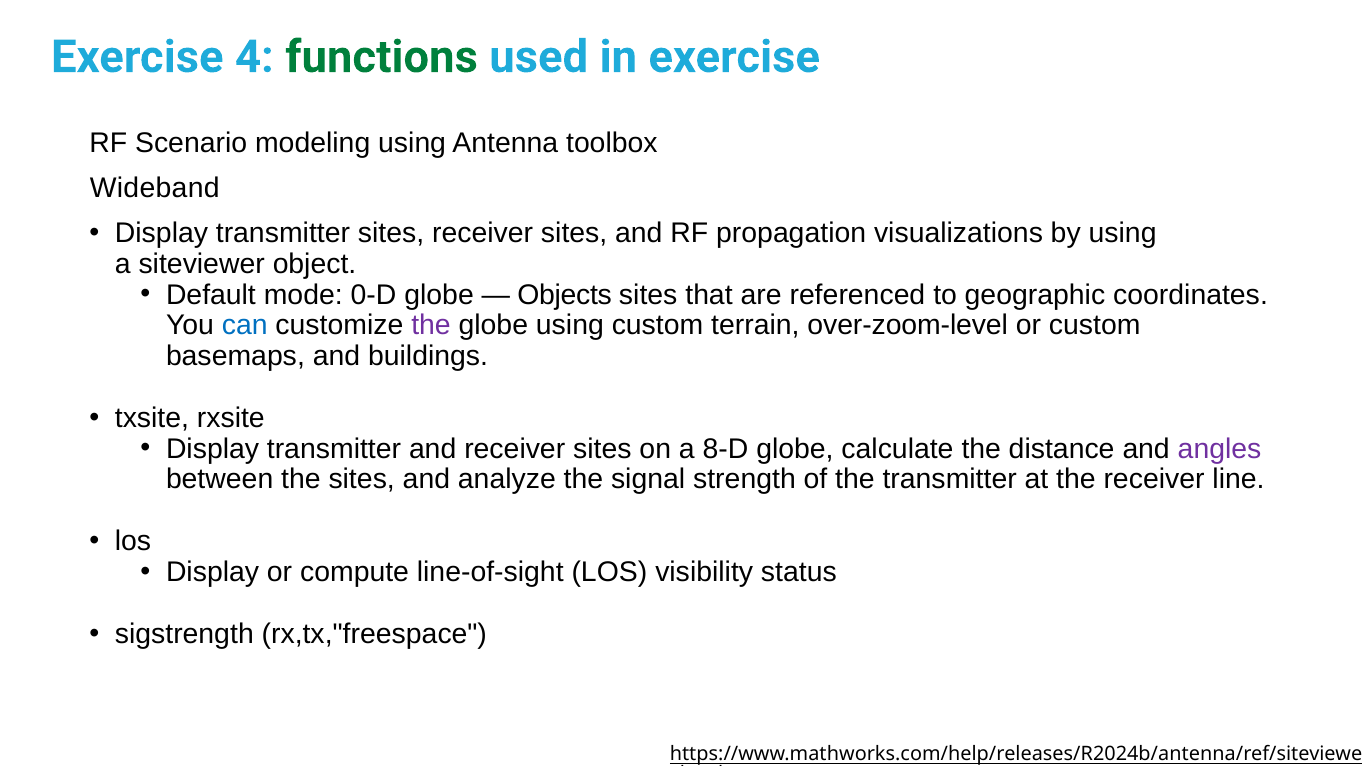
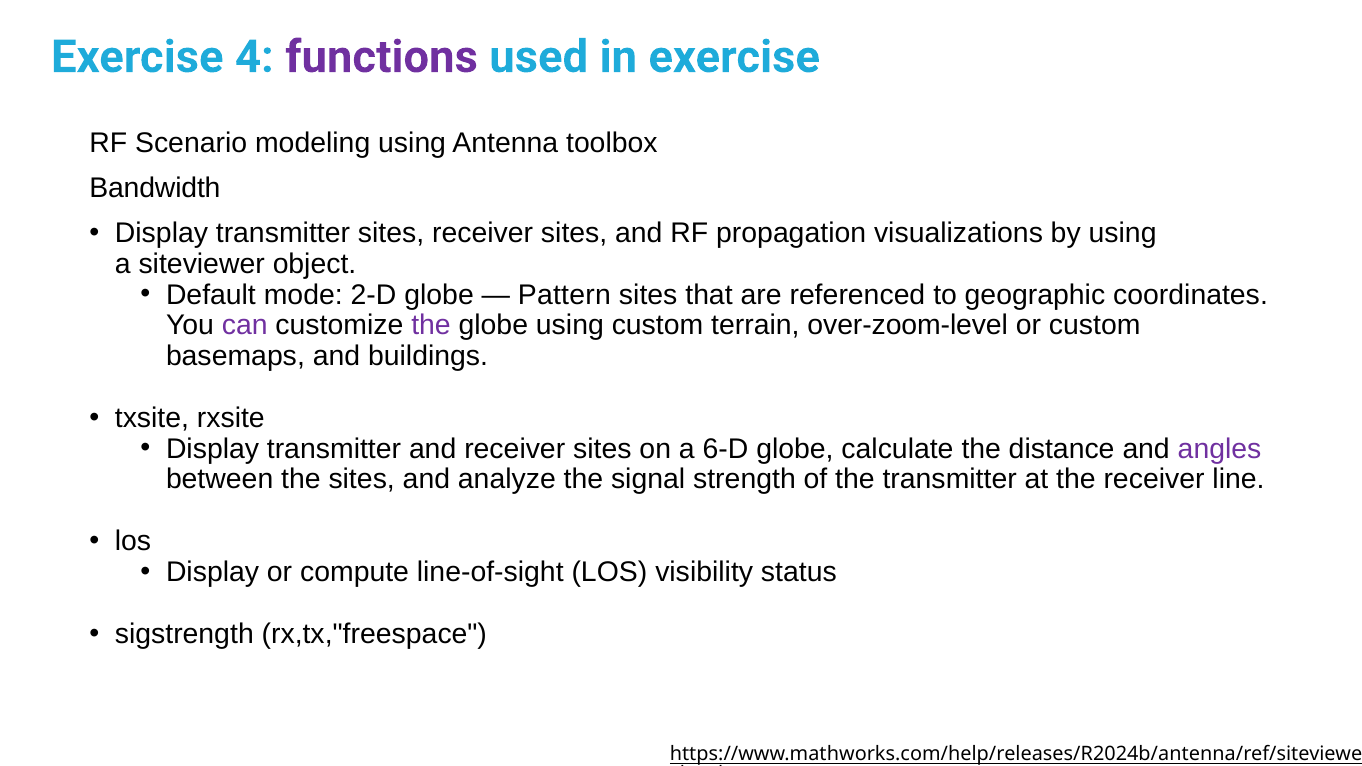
functions colour: green -> purple
Wideband: Wideband -> Bandwidth
0-D: 0-D -> 2-D
Objects: Objects -> Pattern
can colour: blue -> purple
8-D: 8-D -> 6-D
